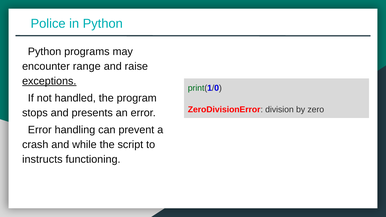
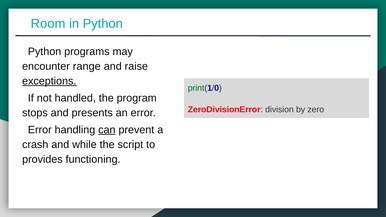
Police: Police -> Room
can underline: none -> present
instructs: instructs -> provides
